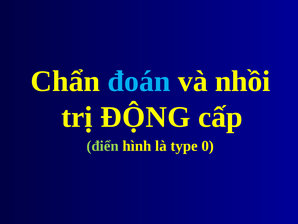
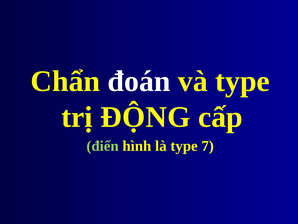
đoán colour: light blue -> white
và nhồi: nhồi -> type
0: 0 -> 7
